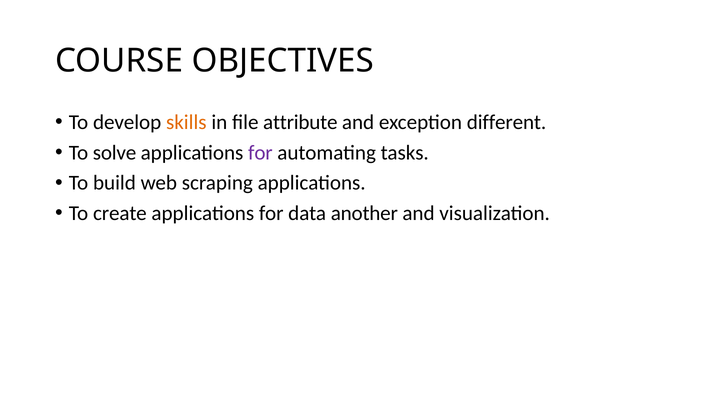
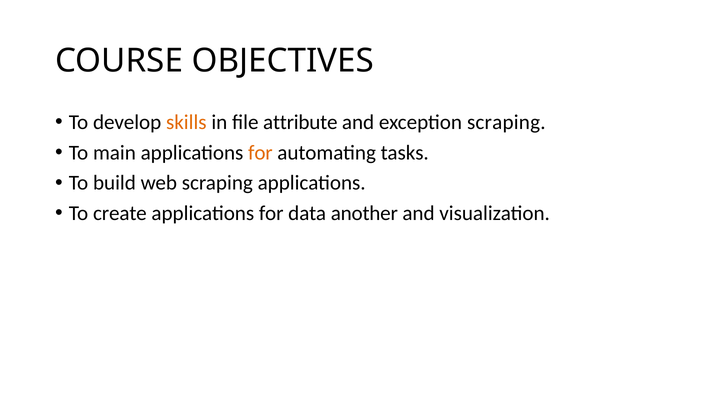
exception different: different -> scraping
solve: solve -> main
for at (260, 153) colour: purple -> orange
